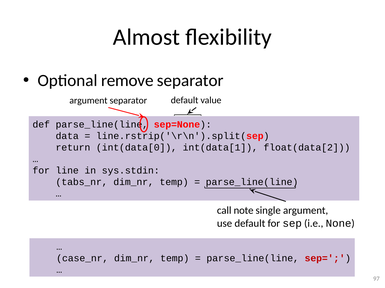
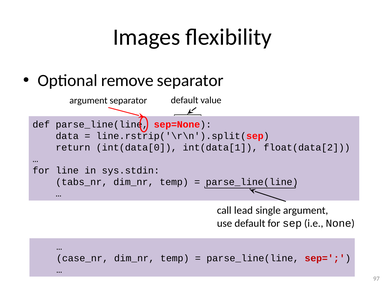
Almost: Almost -> Images
note: note -> lead
